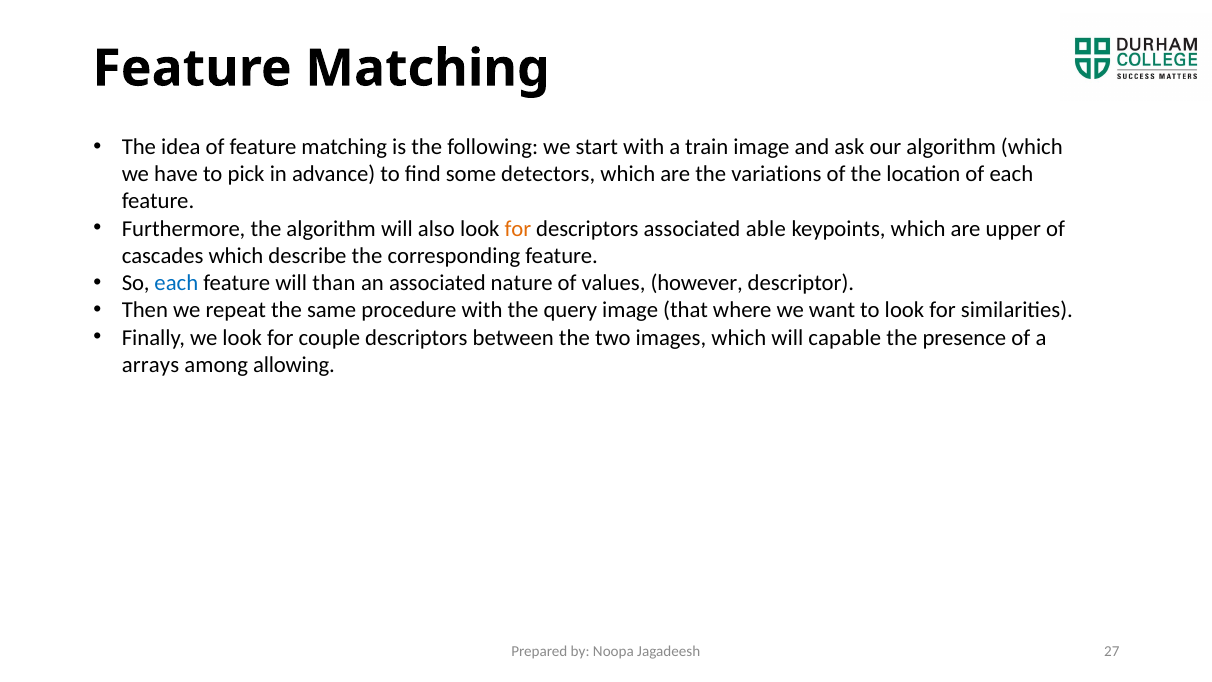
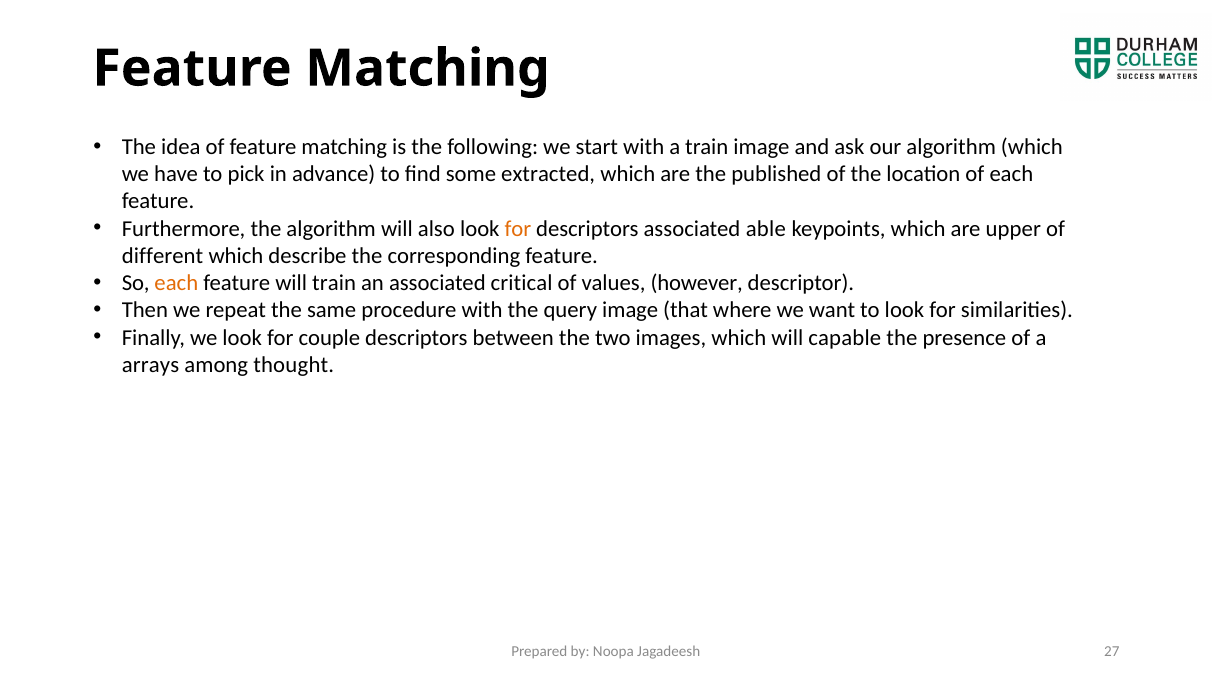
detectors: detectors -> extracted
variations: variations -> published
cascades: cascades -> different
each at (176, 283) colour: blue -> orange
will than: than -> train
nature: nature -> critical
allowing: allowing -> thought
